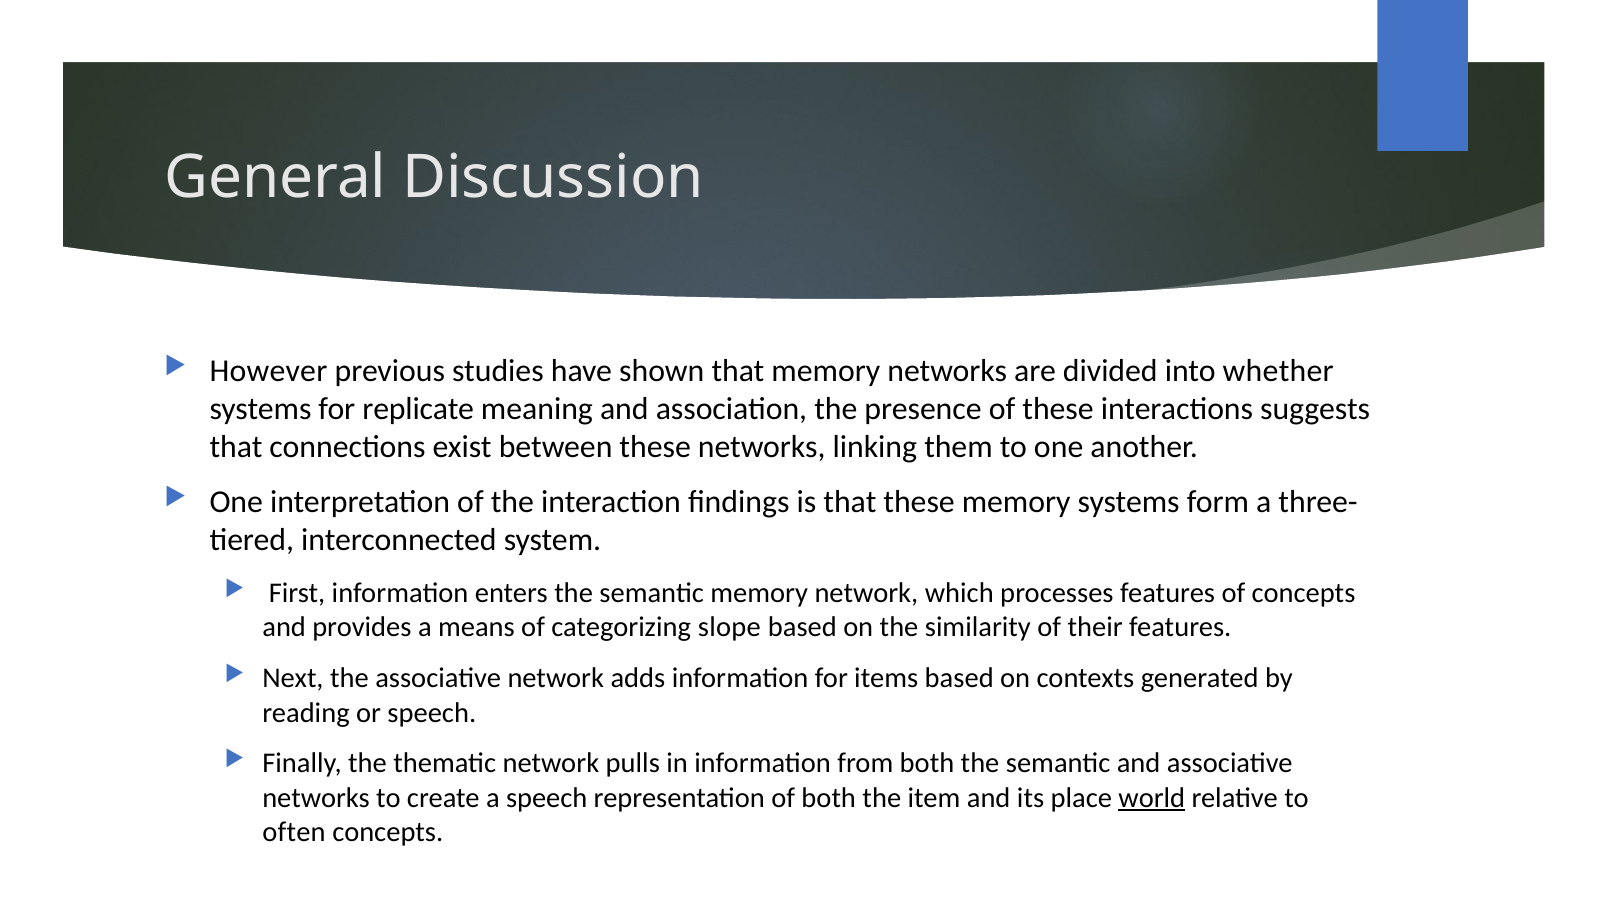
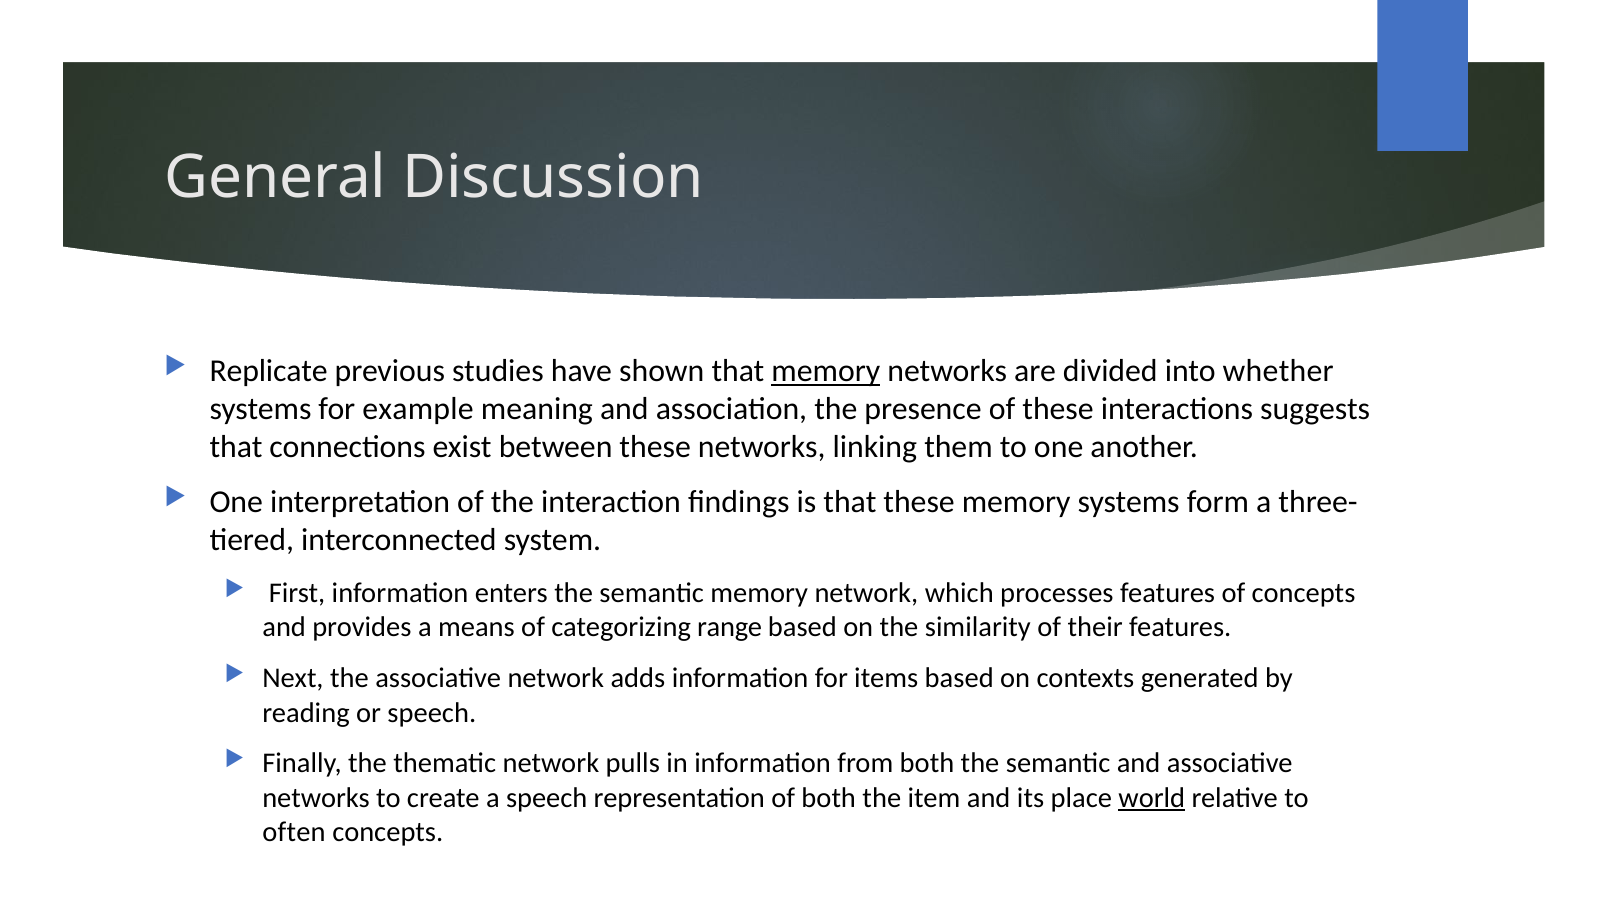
However: However -> Replicate
memory at (826, 371) underline: none -> present
replicate: replicate -> example
slope: slope -> range
